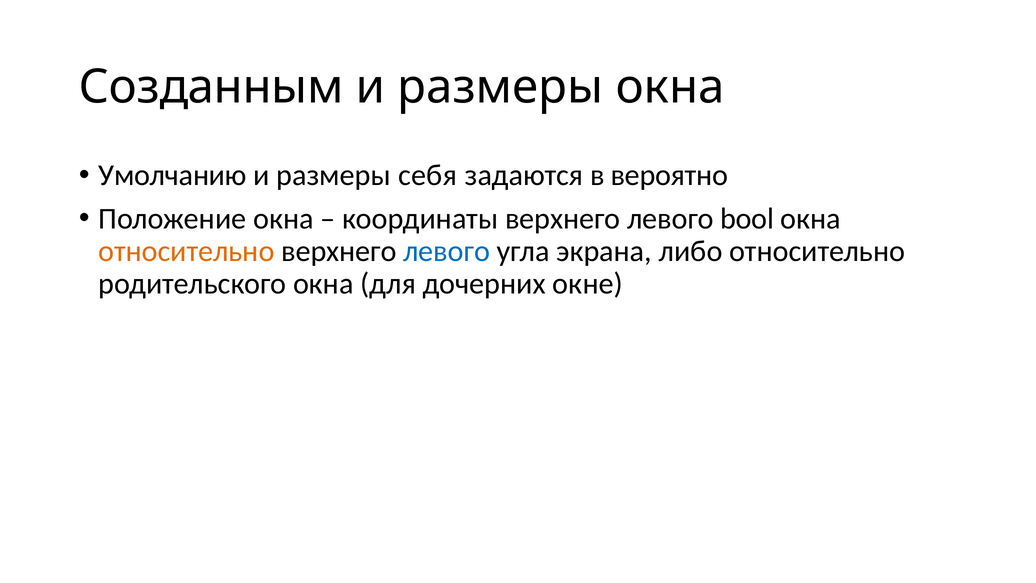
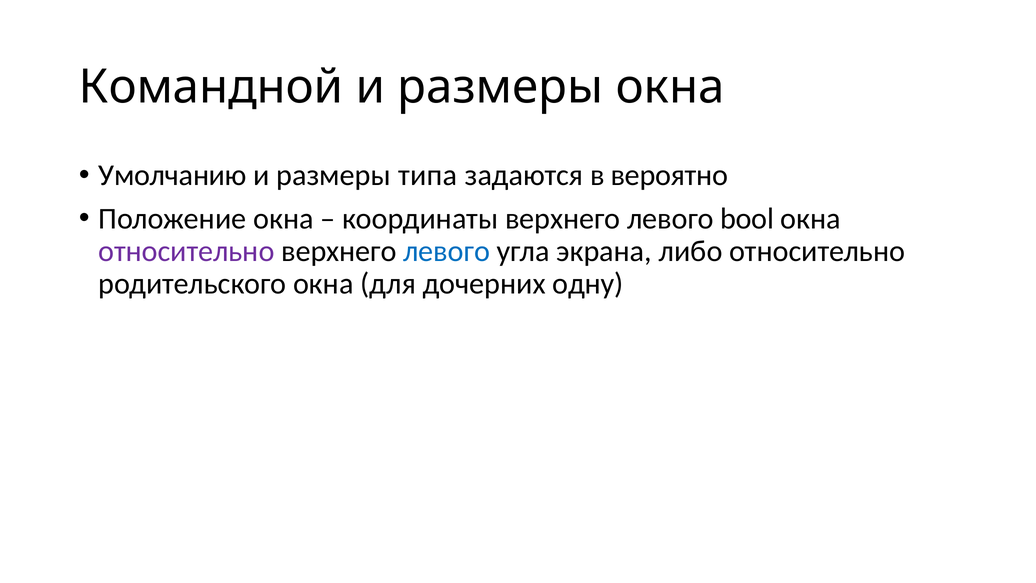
Созданным: Созданным -> Командной
себя: себя -> типа
относительно at (186, 251) colour: orange -> purple
окне: окне -> одну
